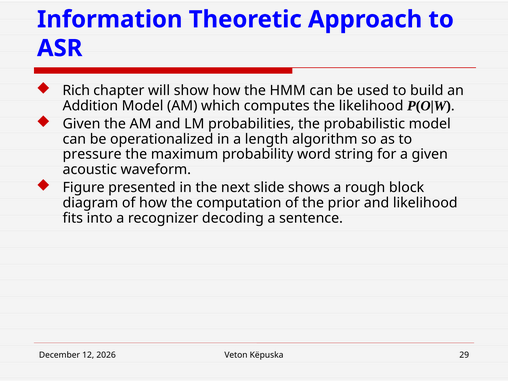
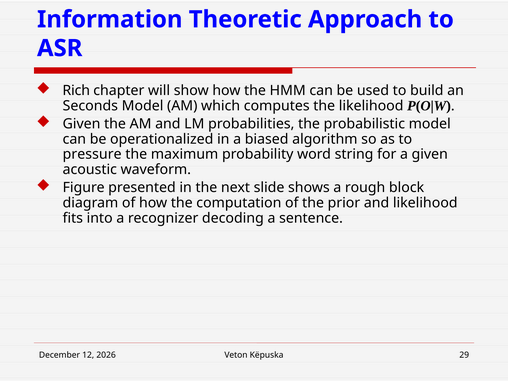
Addition: Addition -> Seconds
length: length -> biased
